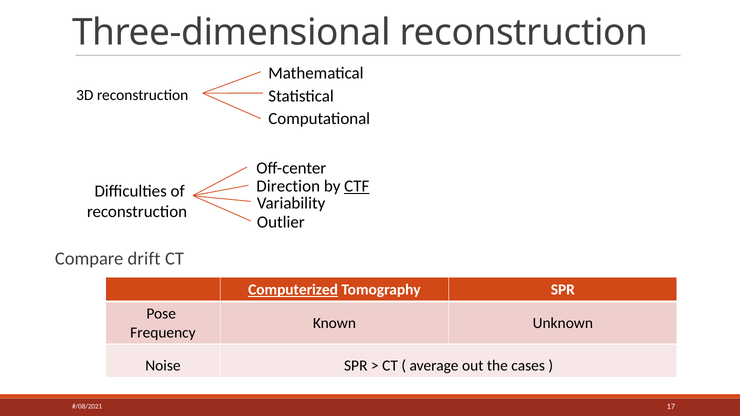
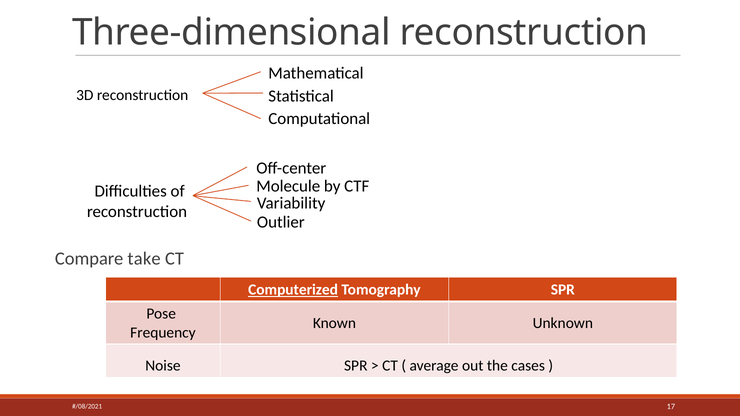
Direction: Direction -> Molecule
CTF underline: present -> none
drift: drift -> take
